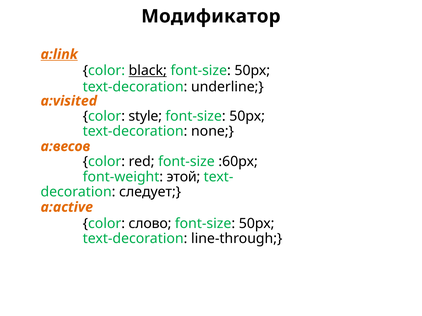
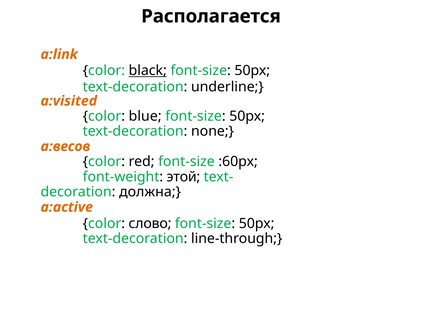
Модификатор: Модификатор -> Располагается
a:link underline: present -> none
style: style -> blue
следует: следует -> должна
